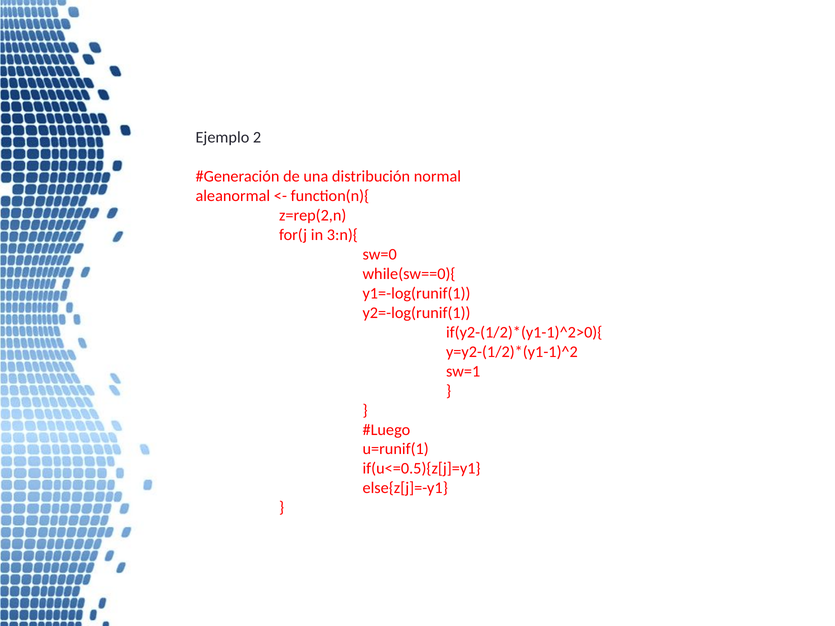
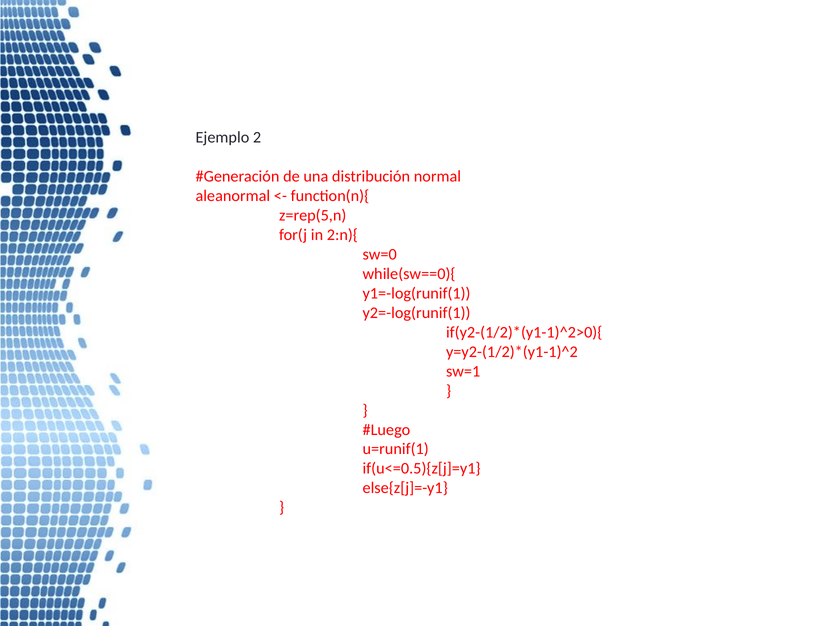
z=rep(2,n: z=rep(2,n -> z=rep(5,n
3:n){: 3:n){ -> 2:n){
